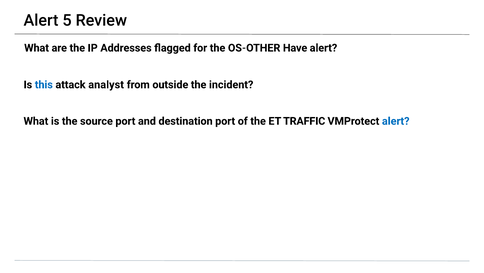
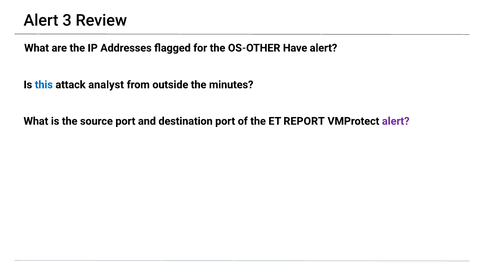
5: 5 -> 3
incident: incident -> minutes
TRAFFIC: TRAFFIC -> REPORT
alert at (396, 121) colour: blue -> purple
